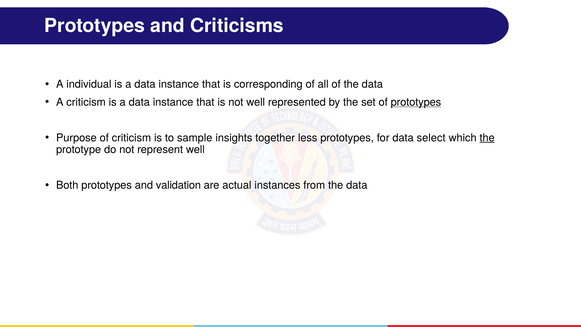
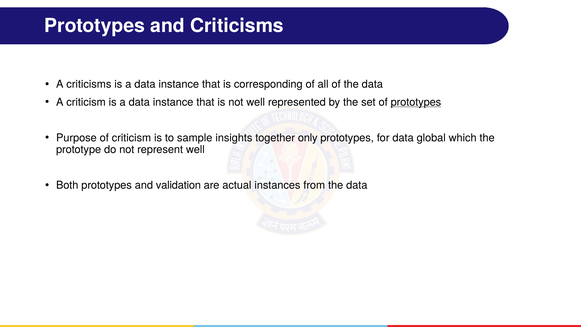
A individual: individual -> criticisms
less: less -> only
select: select -> global
the at (487, 138) underline: present -> none
